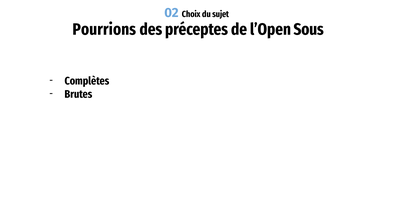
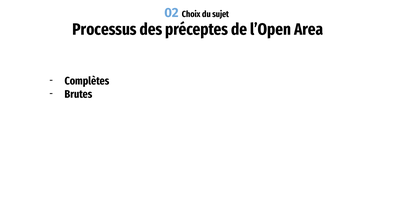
Pourrions: Pourrions -> Processus
Sous: Sous -> Area
